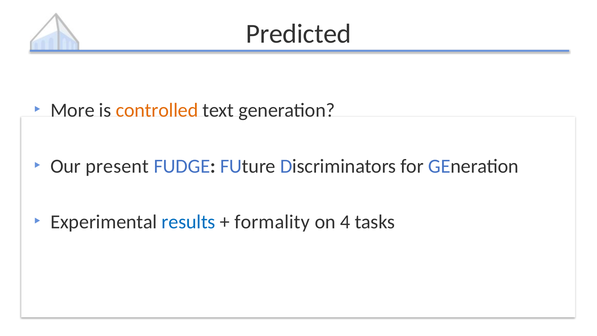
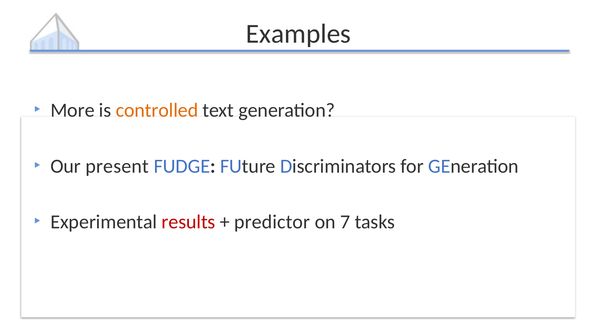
Predicted: Predicted -> Examples
results colour: blue -> red
formality: formality -> predictor
4: 4 -> 7
